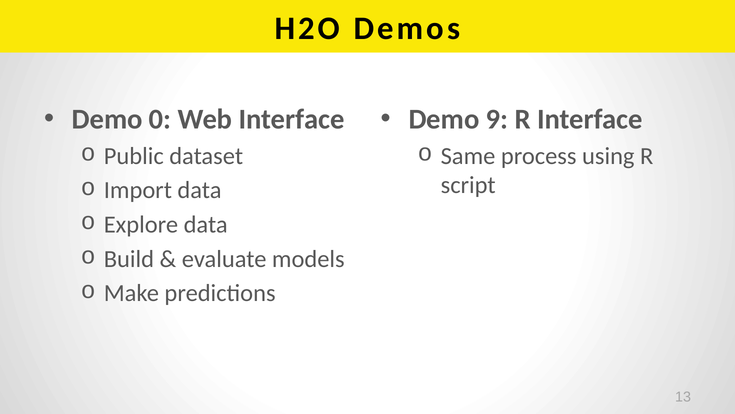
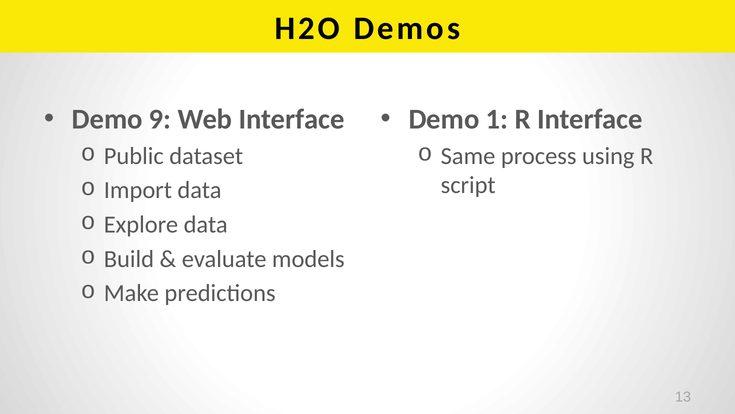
0: 0 -> 9
9: 9 -> 1
